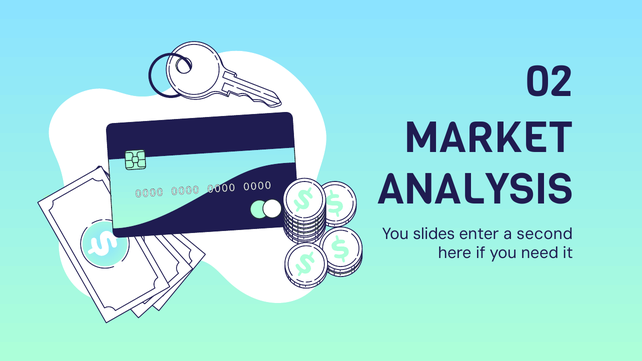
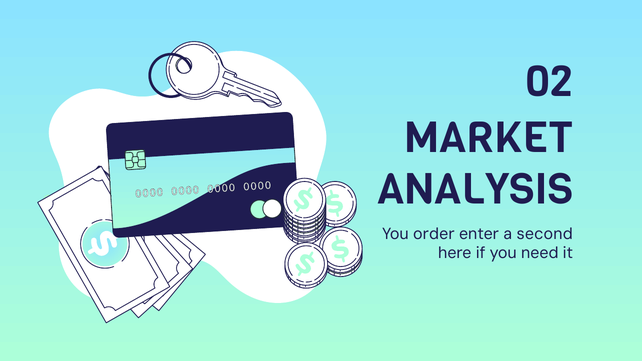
slides: slides -> order
